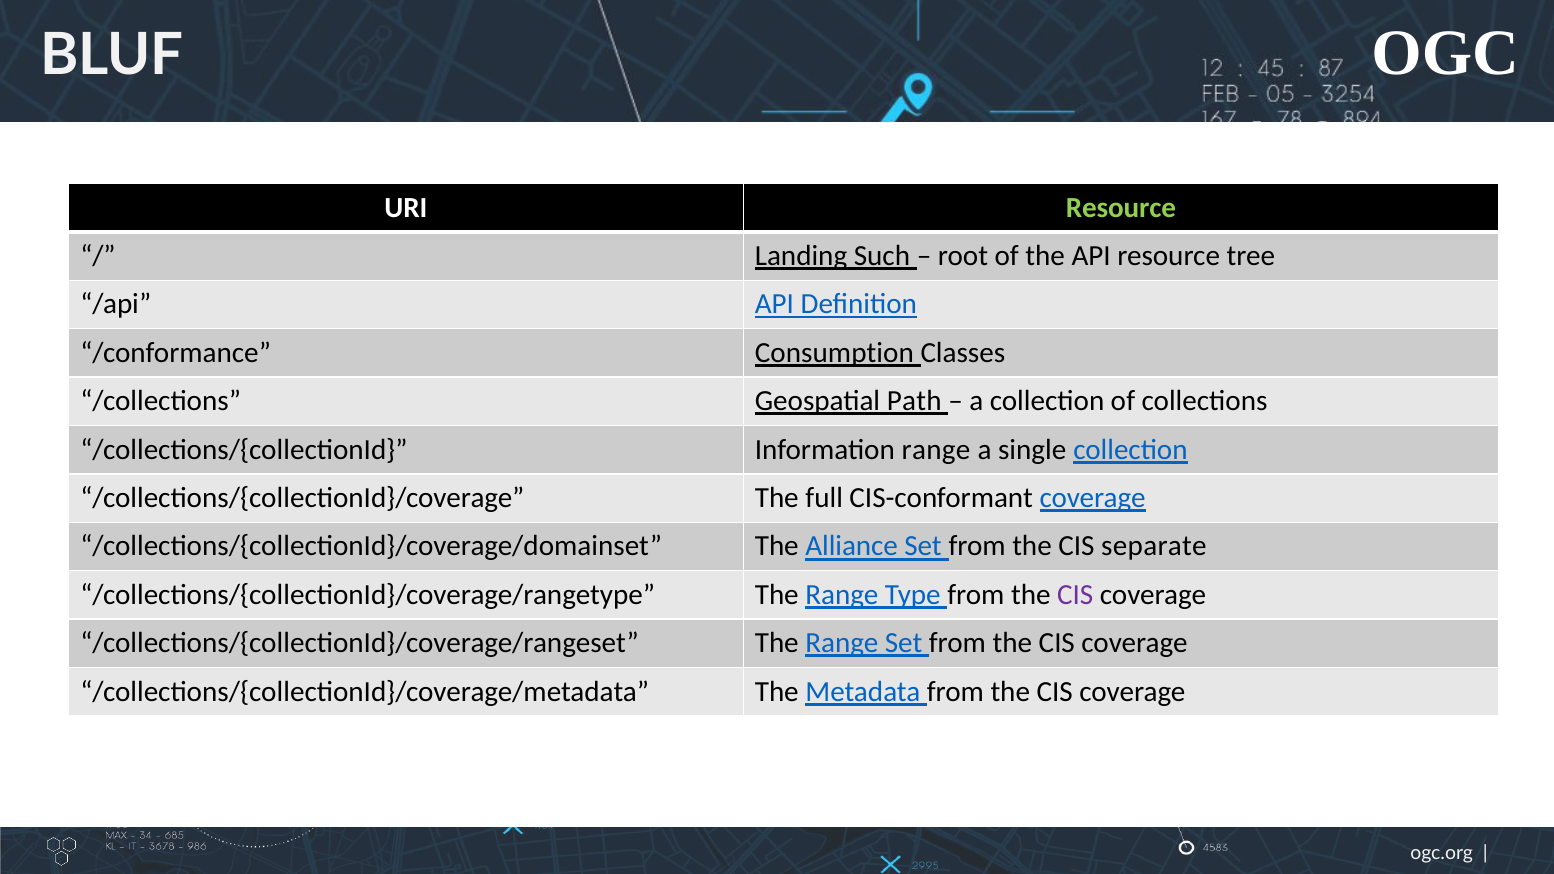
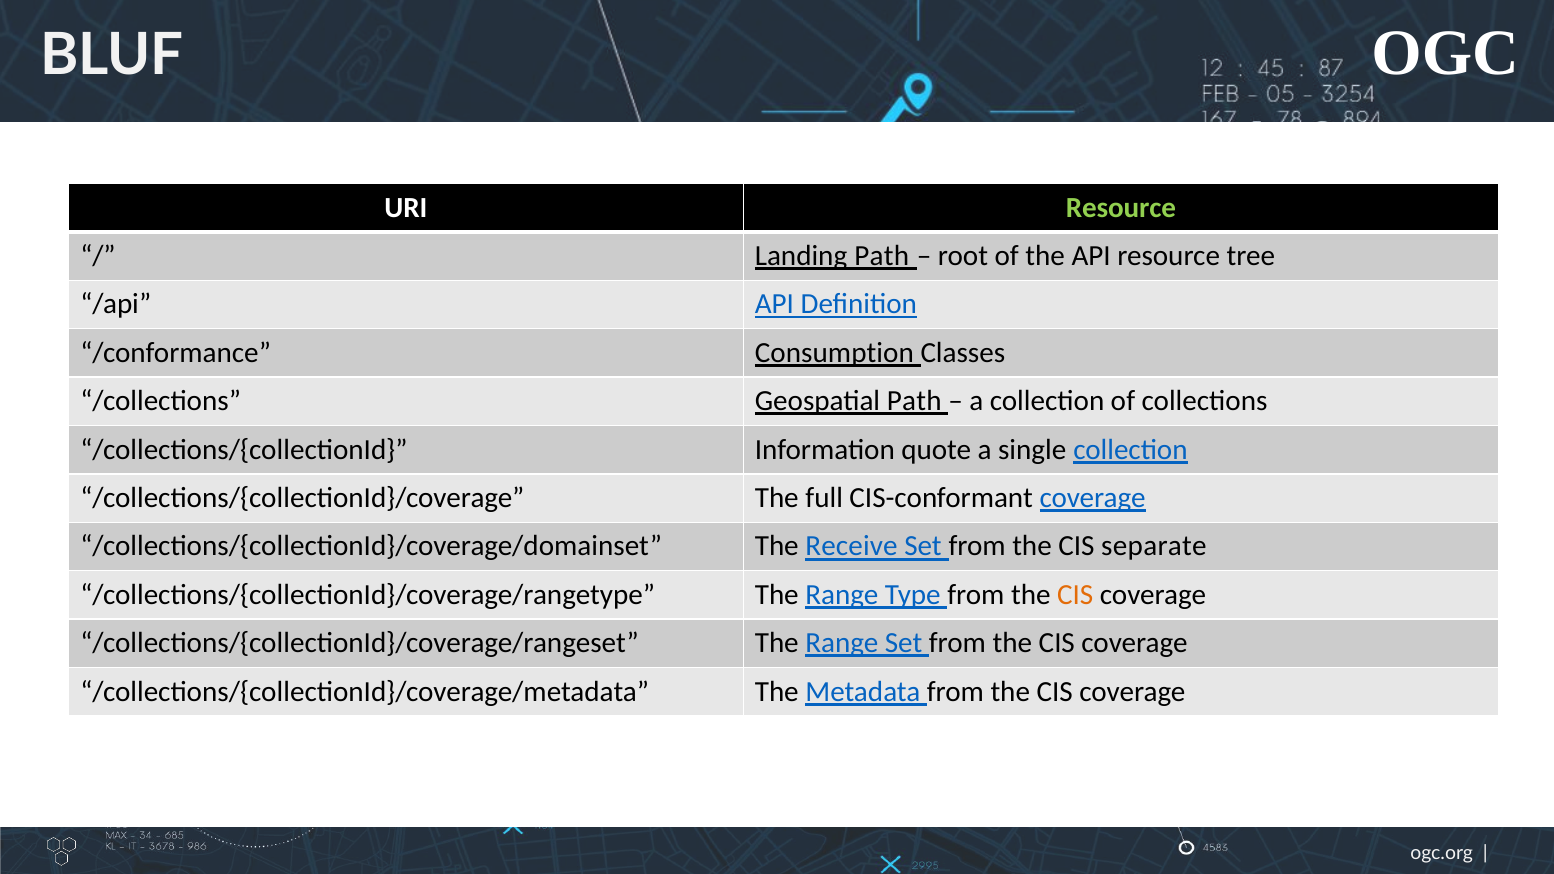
Landing Such: Such -> Path
Information range: range -> quote
Alliance: Alliance -> Receive
CIS at (1075, 595) colour: purple -> orange
